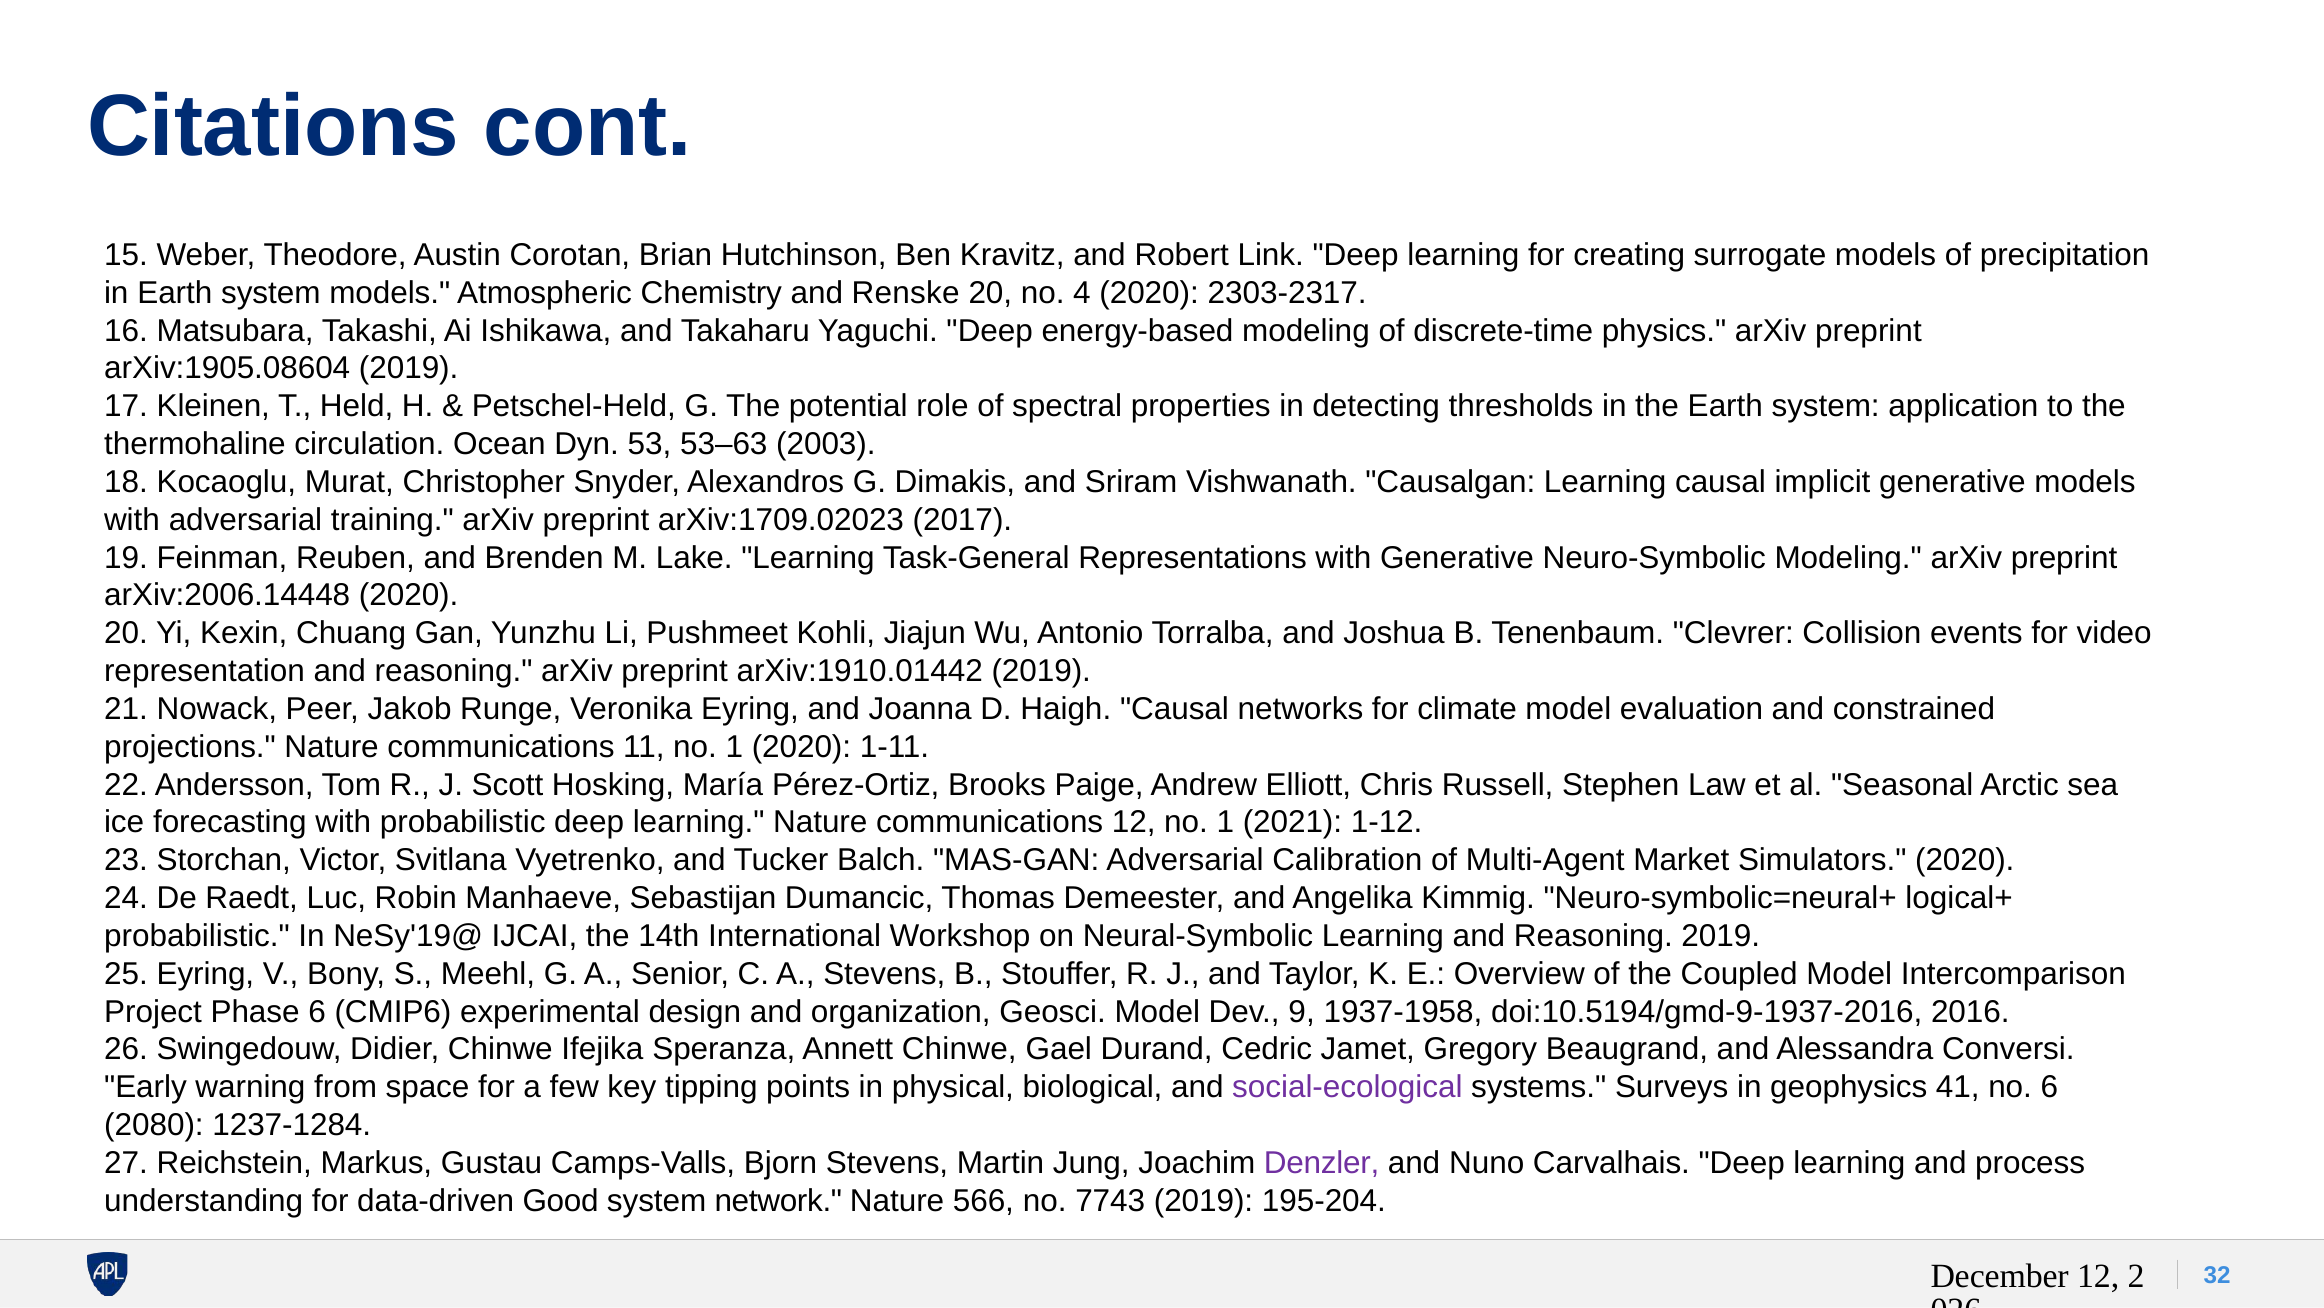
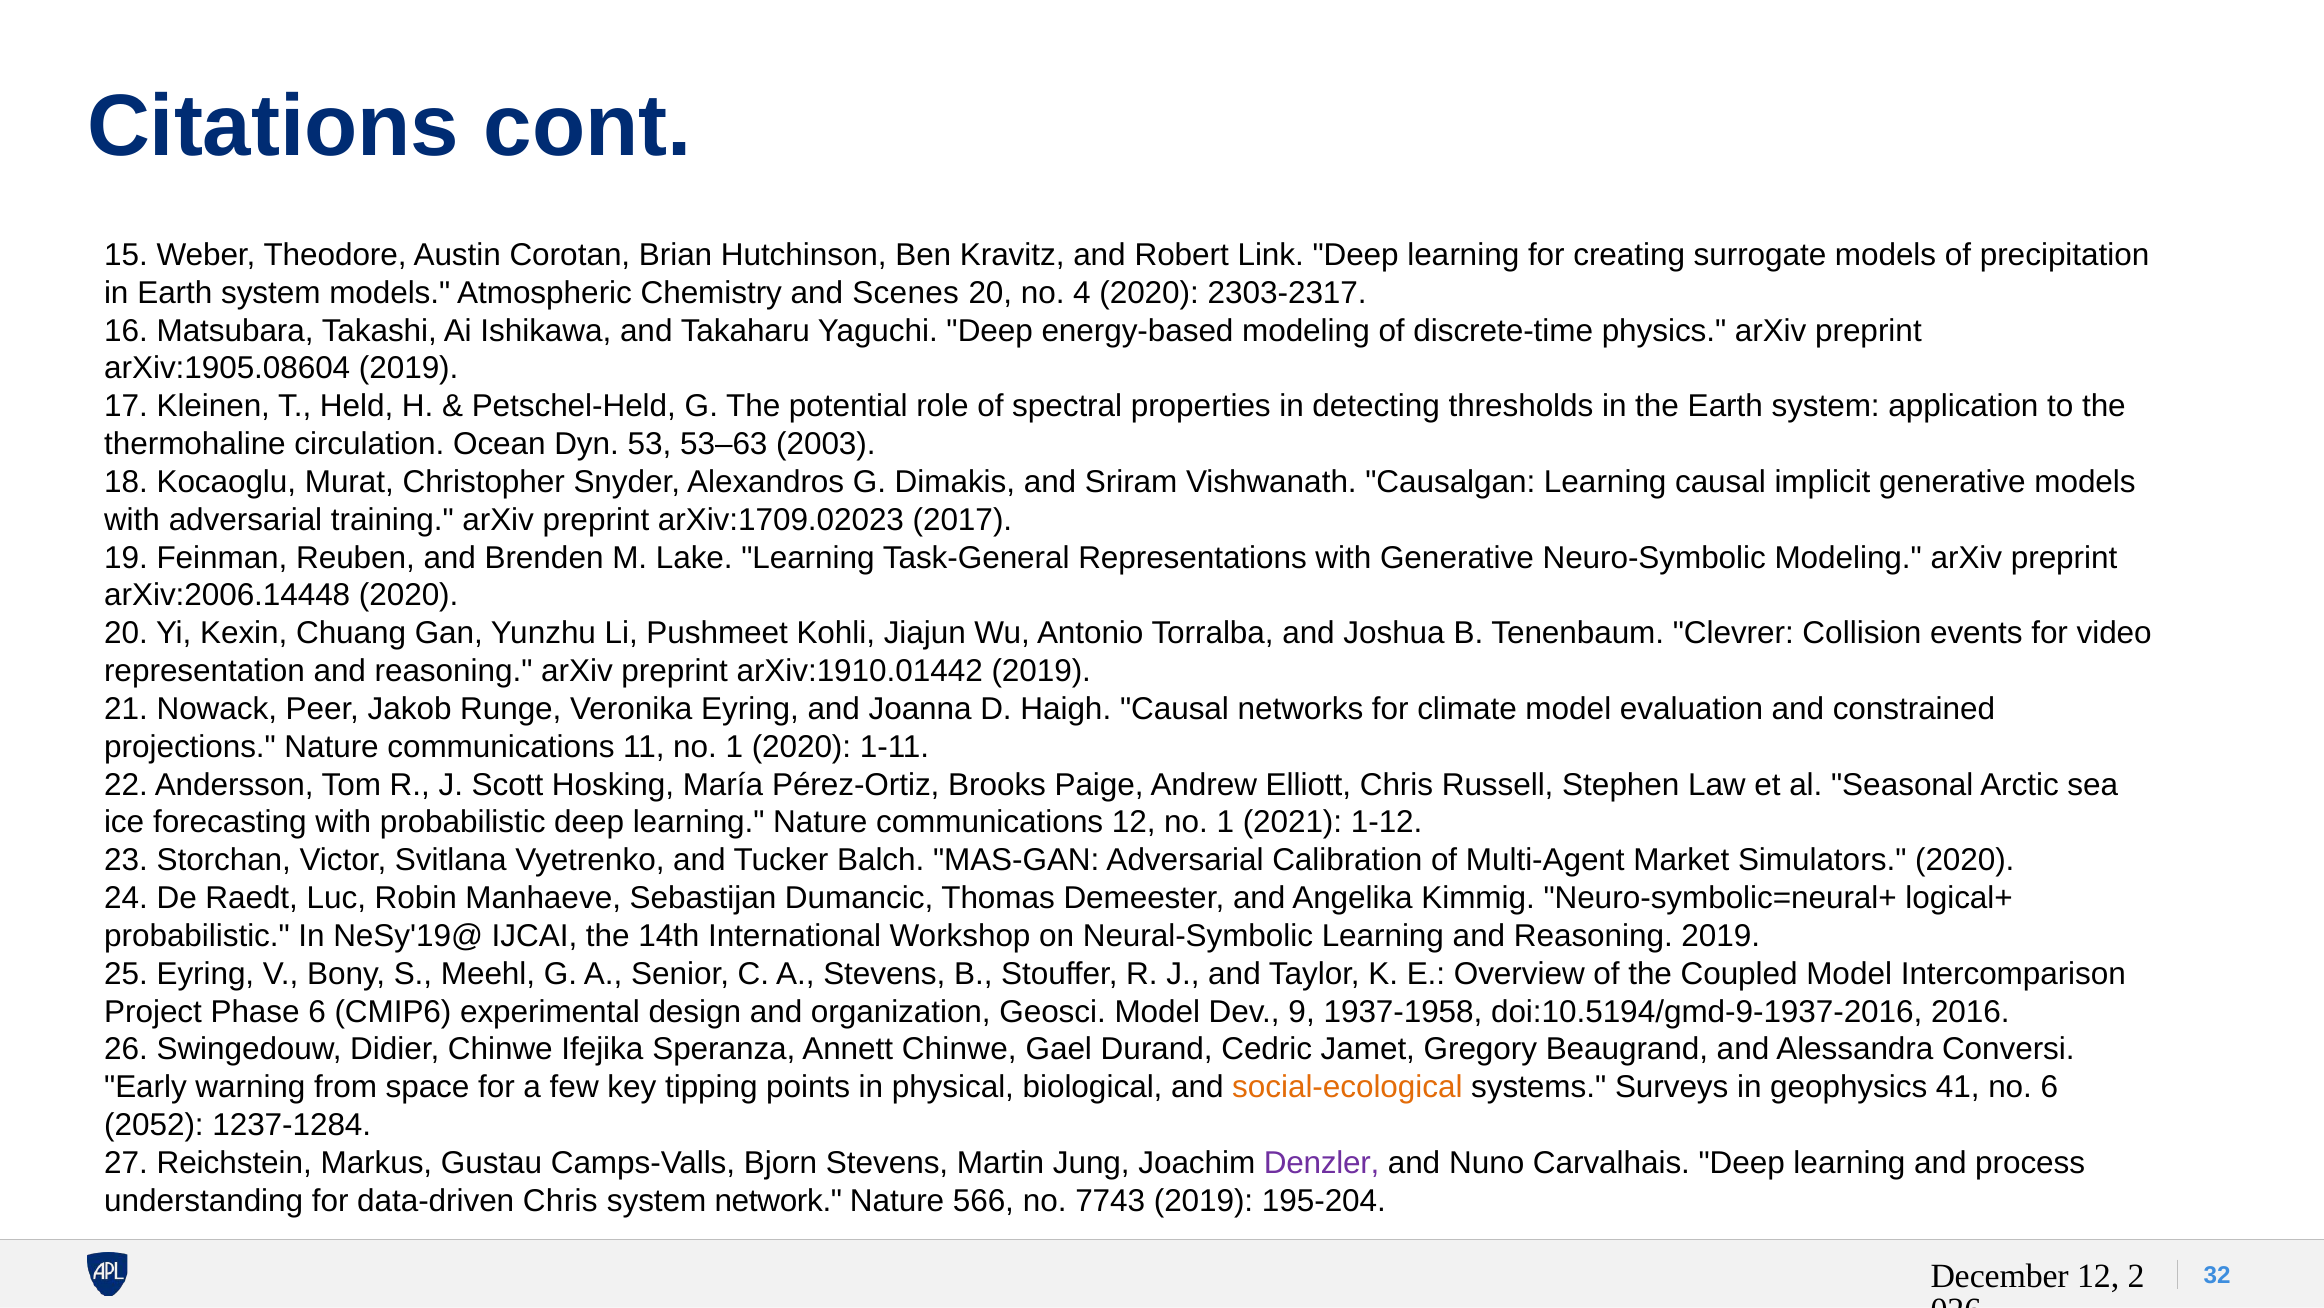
Renske: Renske -> Scenes
social-ecological colour: purple -> orange
2080: 2080 -> 2052
data-driven Good: Good -> Chris
